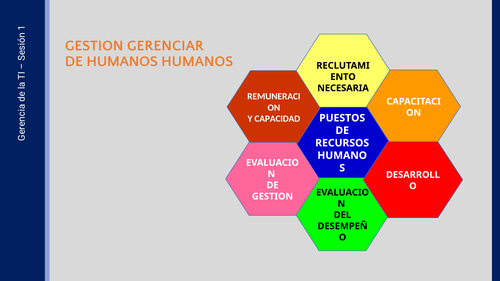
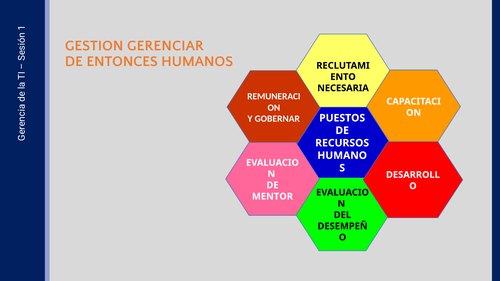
DE HUMANOS: HUMANOS -> ENTONCES
CAPACIDAD: CAPACIDAD -> GOBERNAR
GESTION at (272, 197): GESTION -> MENTOR
